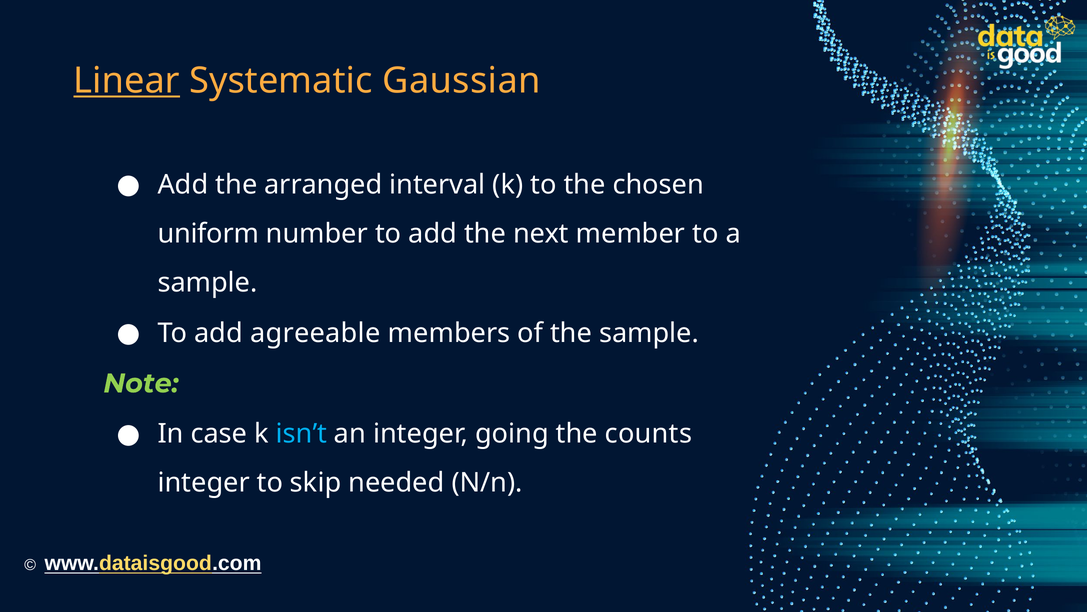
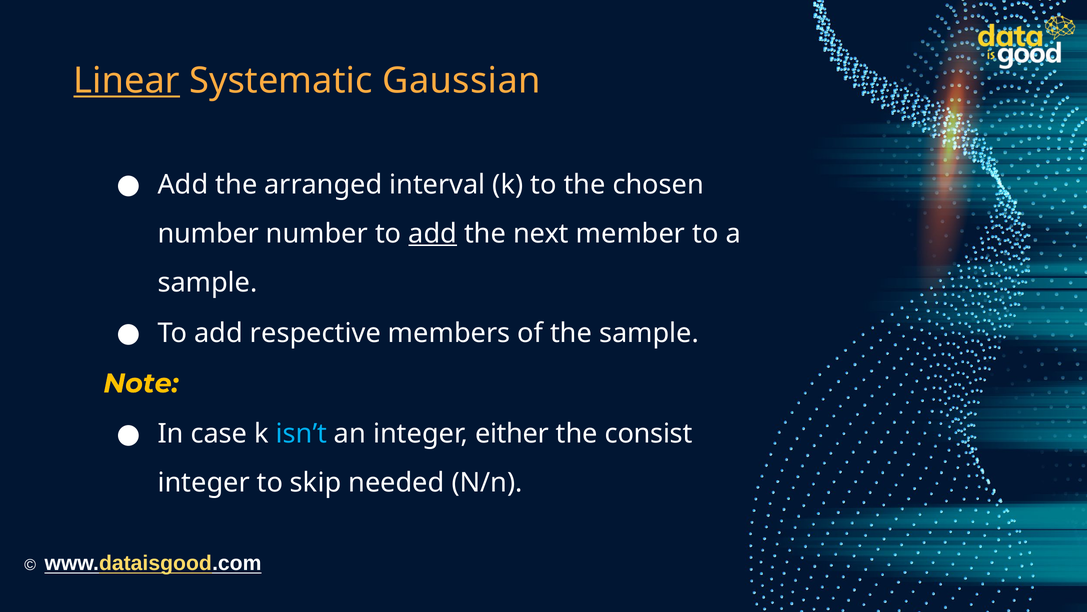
uniform at (208, 233): uniform -> number
add at (433, 233) underline: none -> present
agreeable: agreeable -> respective
Note colour: light green -> yellow
going: going -> either
counts: counts -> consist
